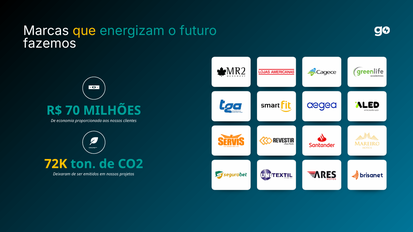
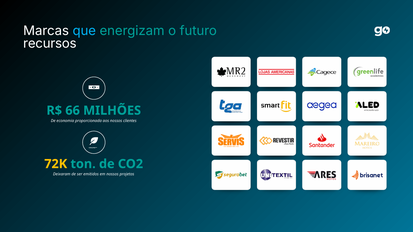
que colour: yellow -> light blue
fazemos: fazemos -> recursos
70: 70 -> 66
